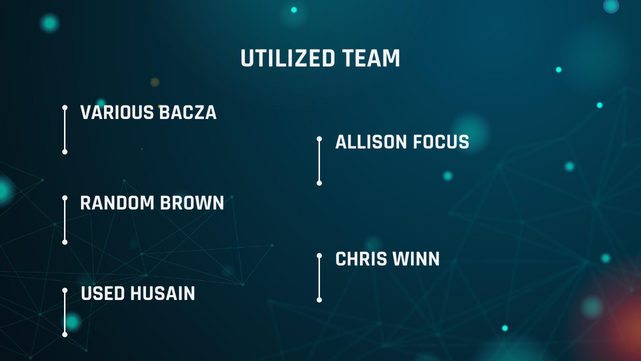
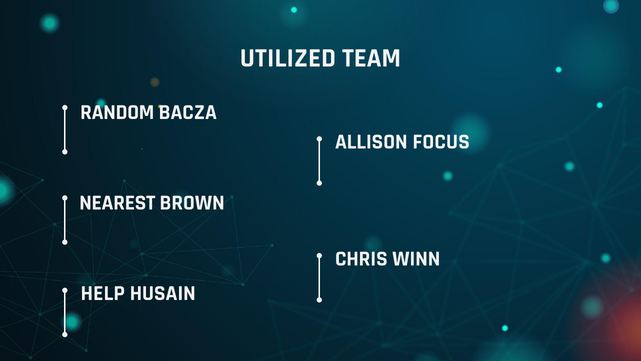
VARIOUS: VARIOUS -> RANDOM
RANDOM: RANDOM -> NEAREST
USED: USED -> HELP
